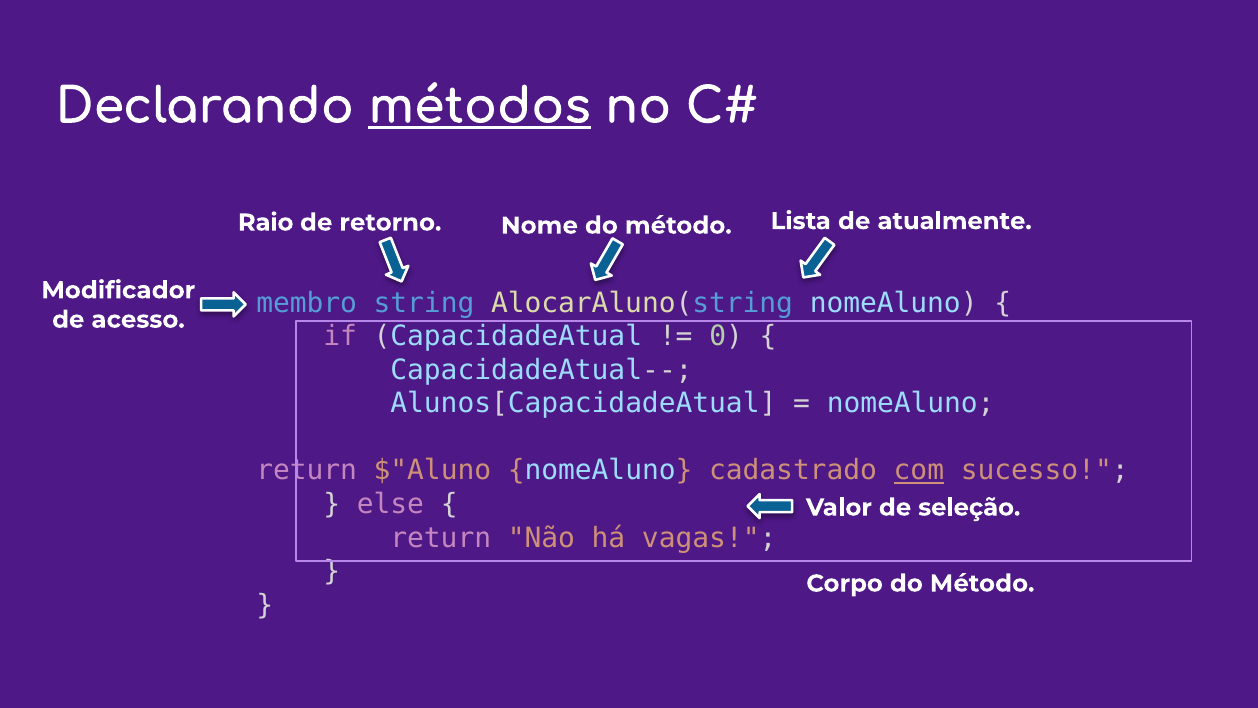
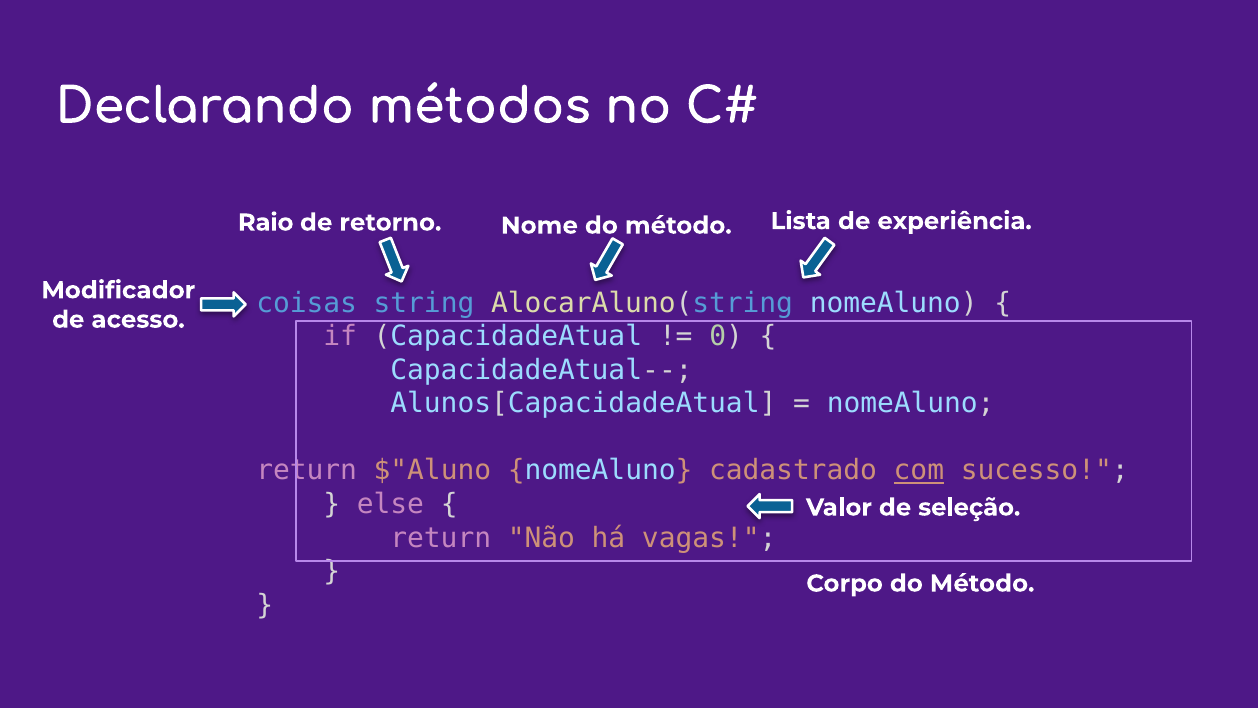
métodos underline: present -> none
atualmente: atualmente -> experiência
membro: membro -> coisas
